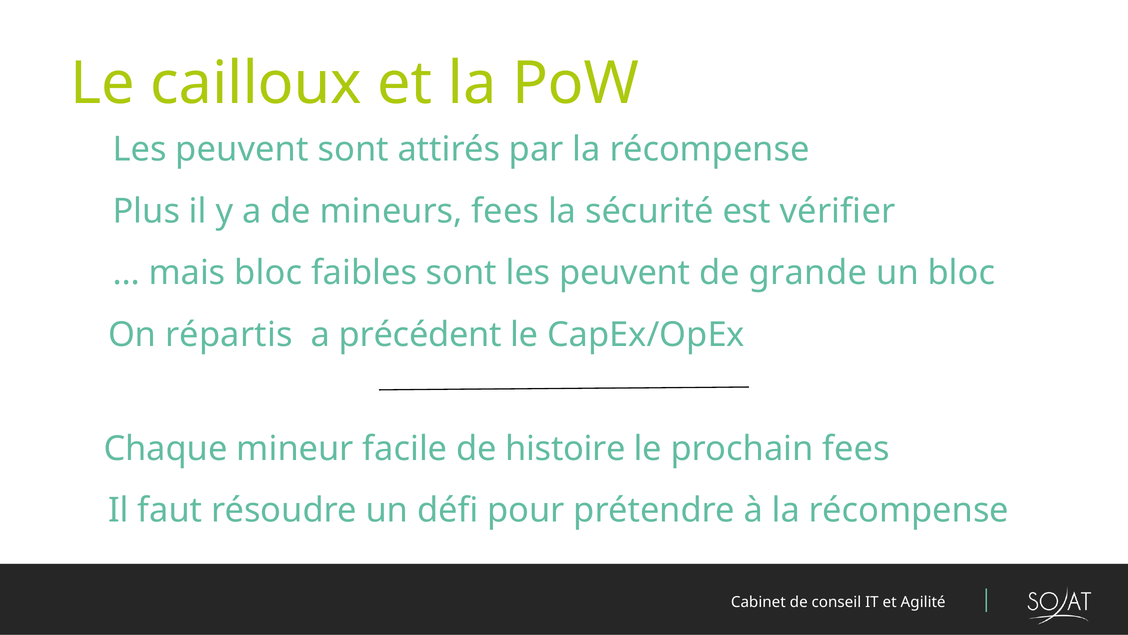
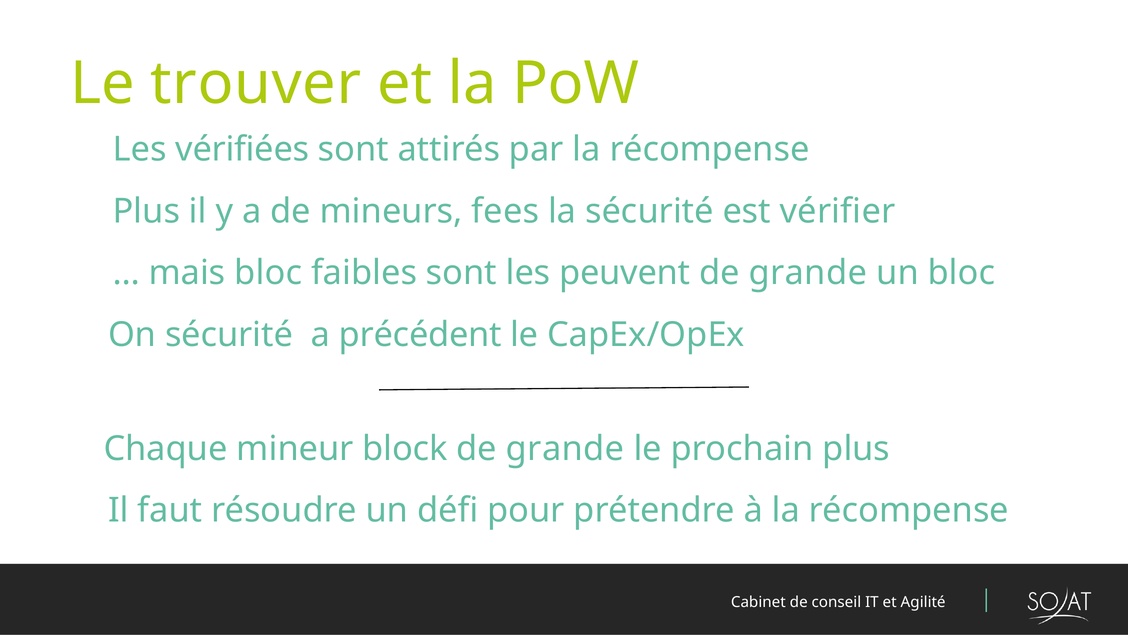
cailloux: cailloux -> trouver
peuvent at (242, 149): peuvent -> vérifiées
On répartis: répartis -> sécurité
facile: facile -> block
histoire at (565, 448): histoire -> grande
prochain fees: fees -> plus
